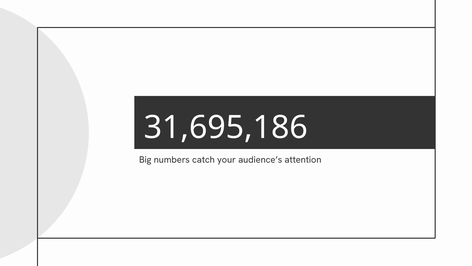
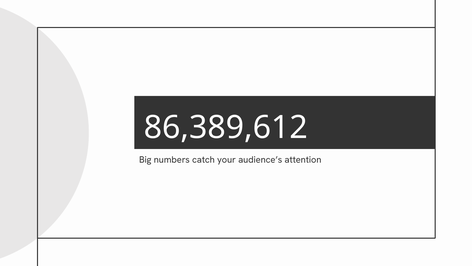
31,695,186: 31,695,186 -> 86,389,612
